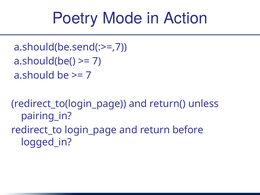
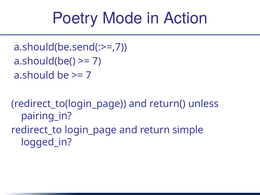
before: before -> simple
